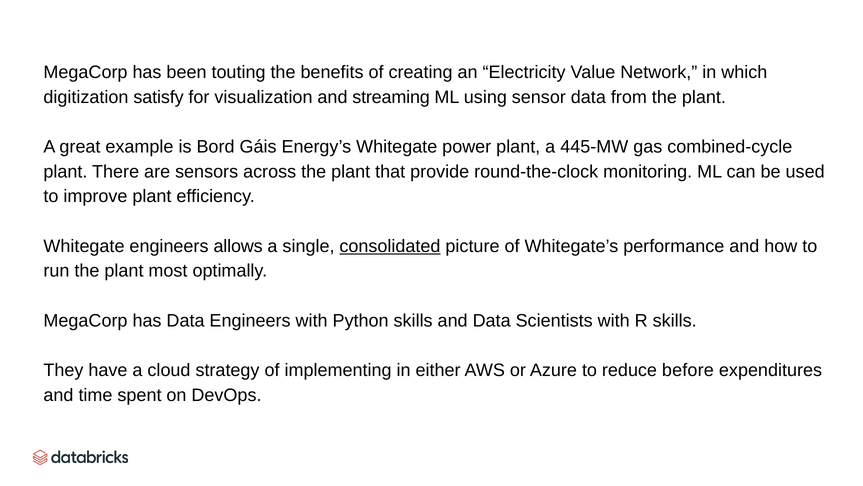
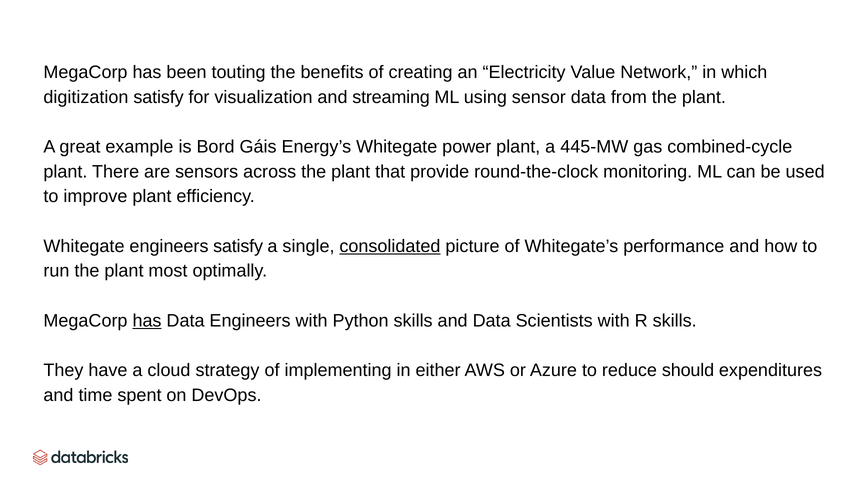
engineers allows: allows -> satisfy
has at (147, 320) underline: none -> present
before: before -> should
